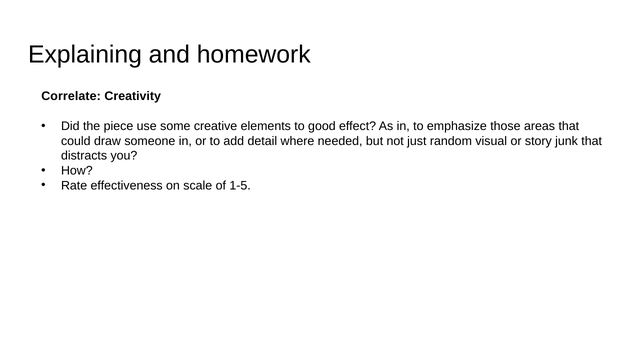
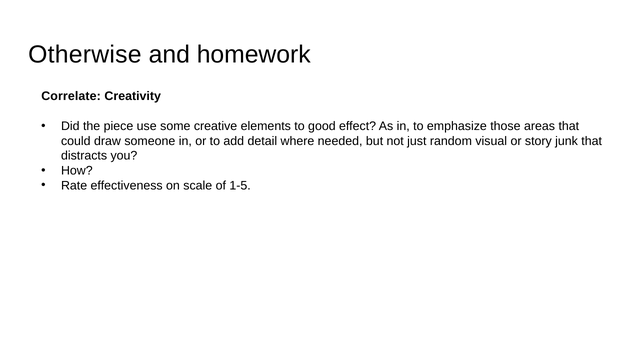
Explaining: Explaining -> Otherwise
